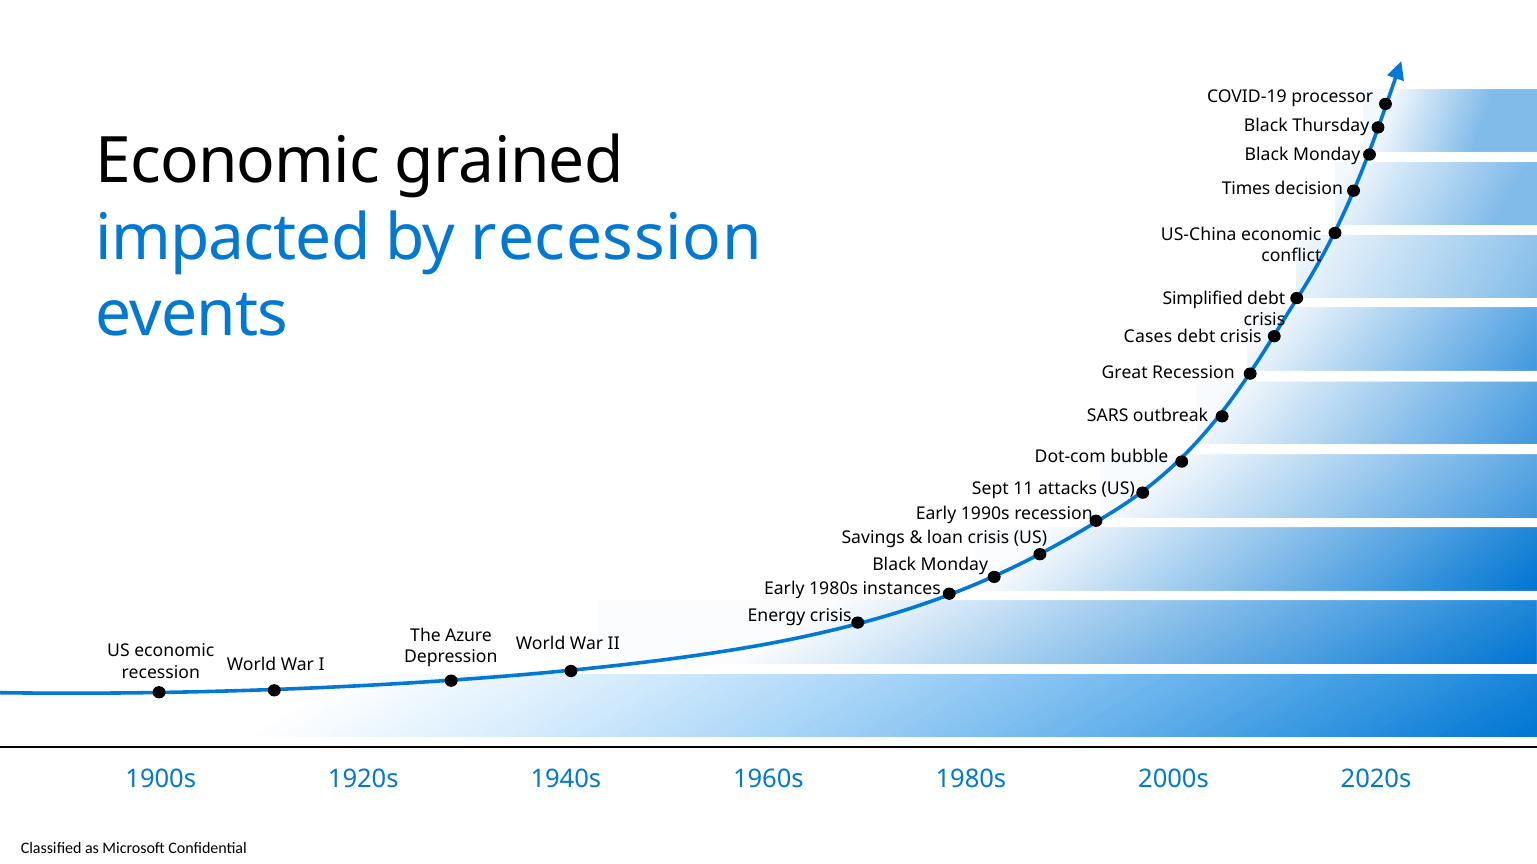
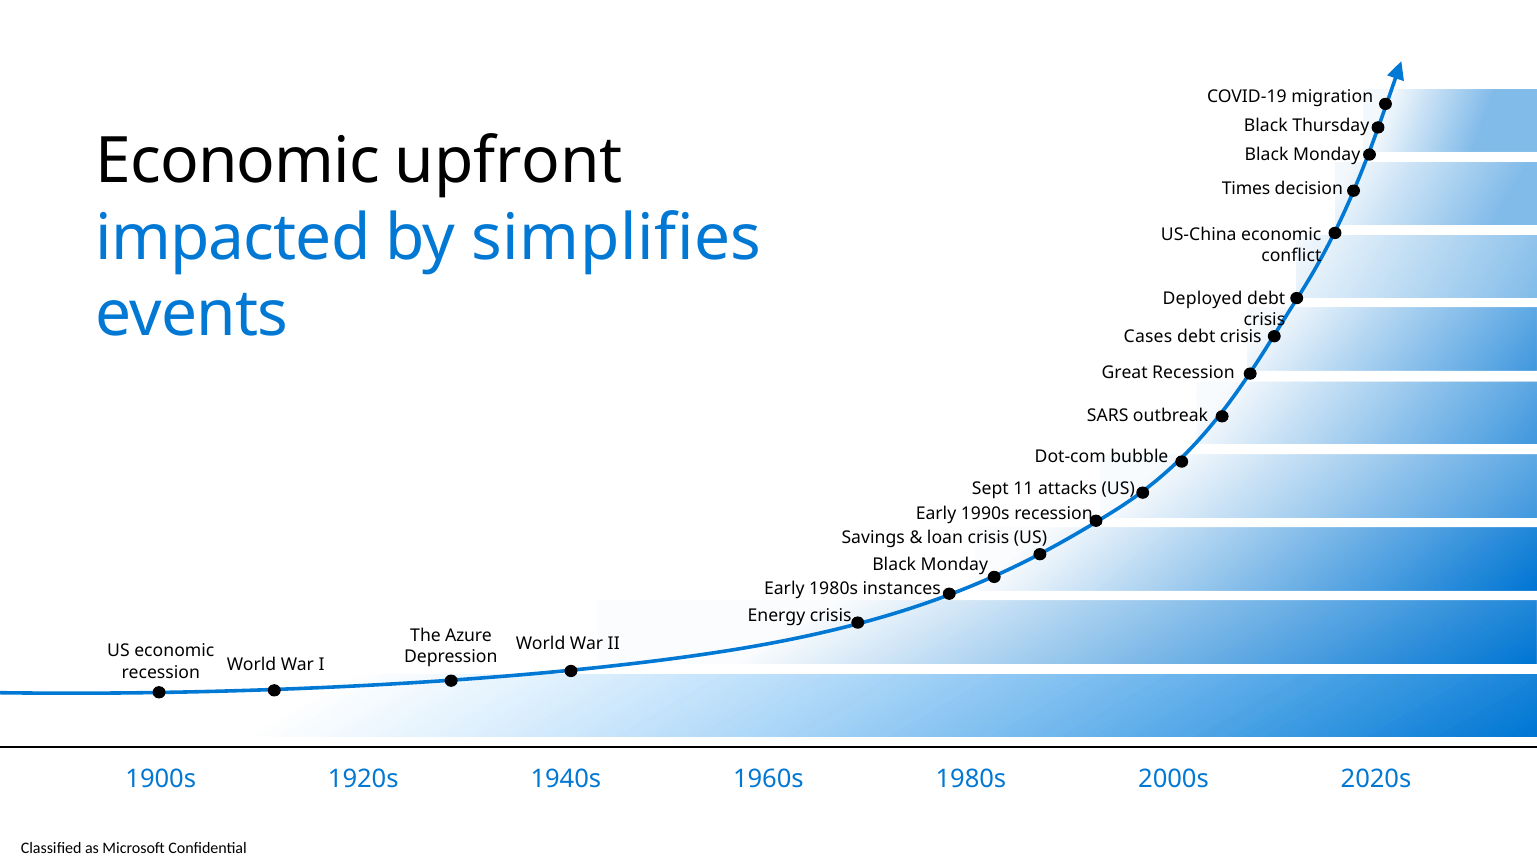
processor: processor -> migration
grained: grained -> upfront
by recession: recession -> simplifies
Simplified: Simplified -> Deployed
